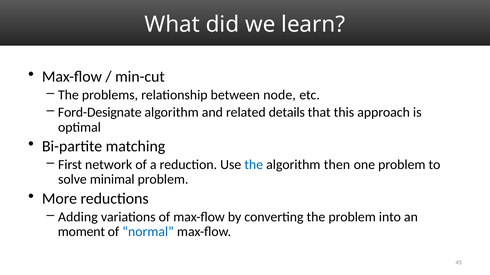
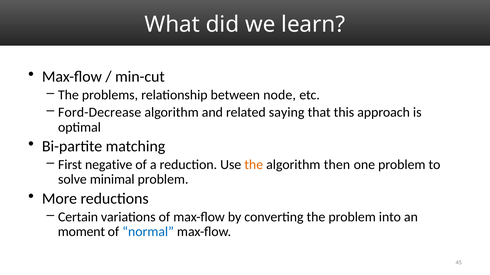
Ford-Designate: Ford-Designate -> Ford-Decrease
details: details -> saying
network: network -> negative
the at (254, 165) colour: blue -> orange
Adding: Adding -> Certain
